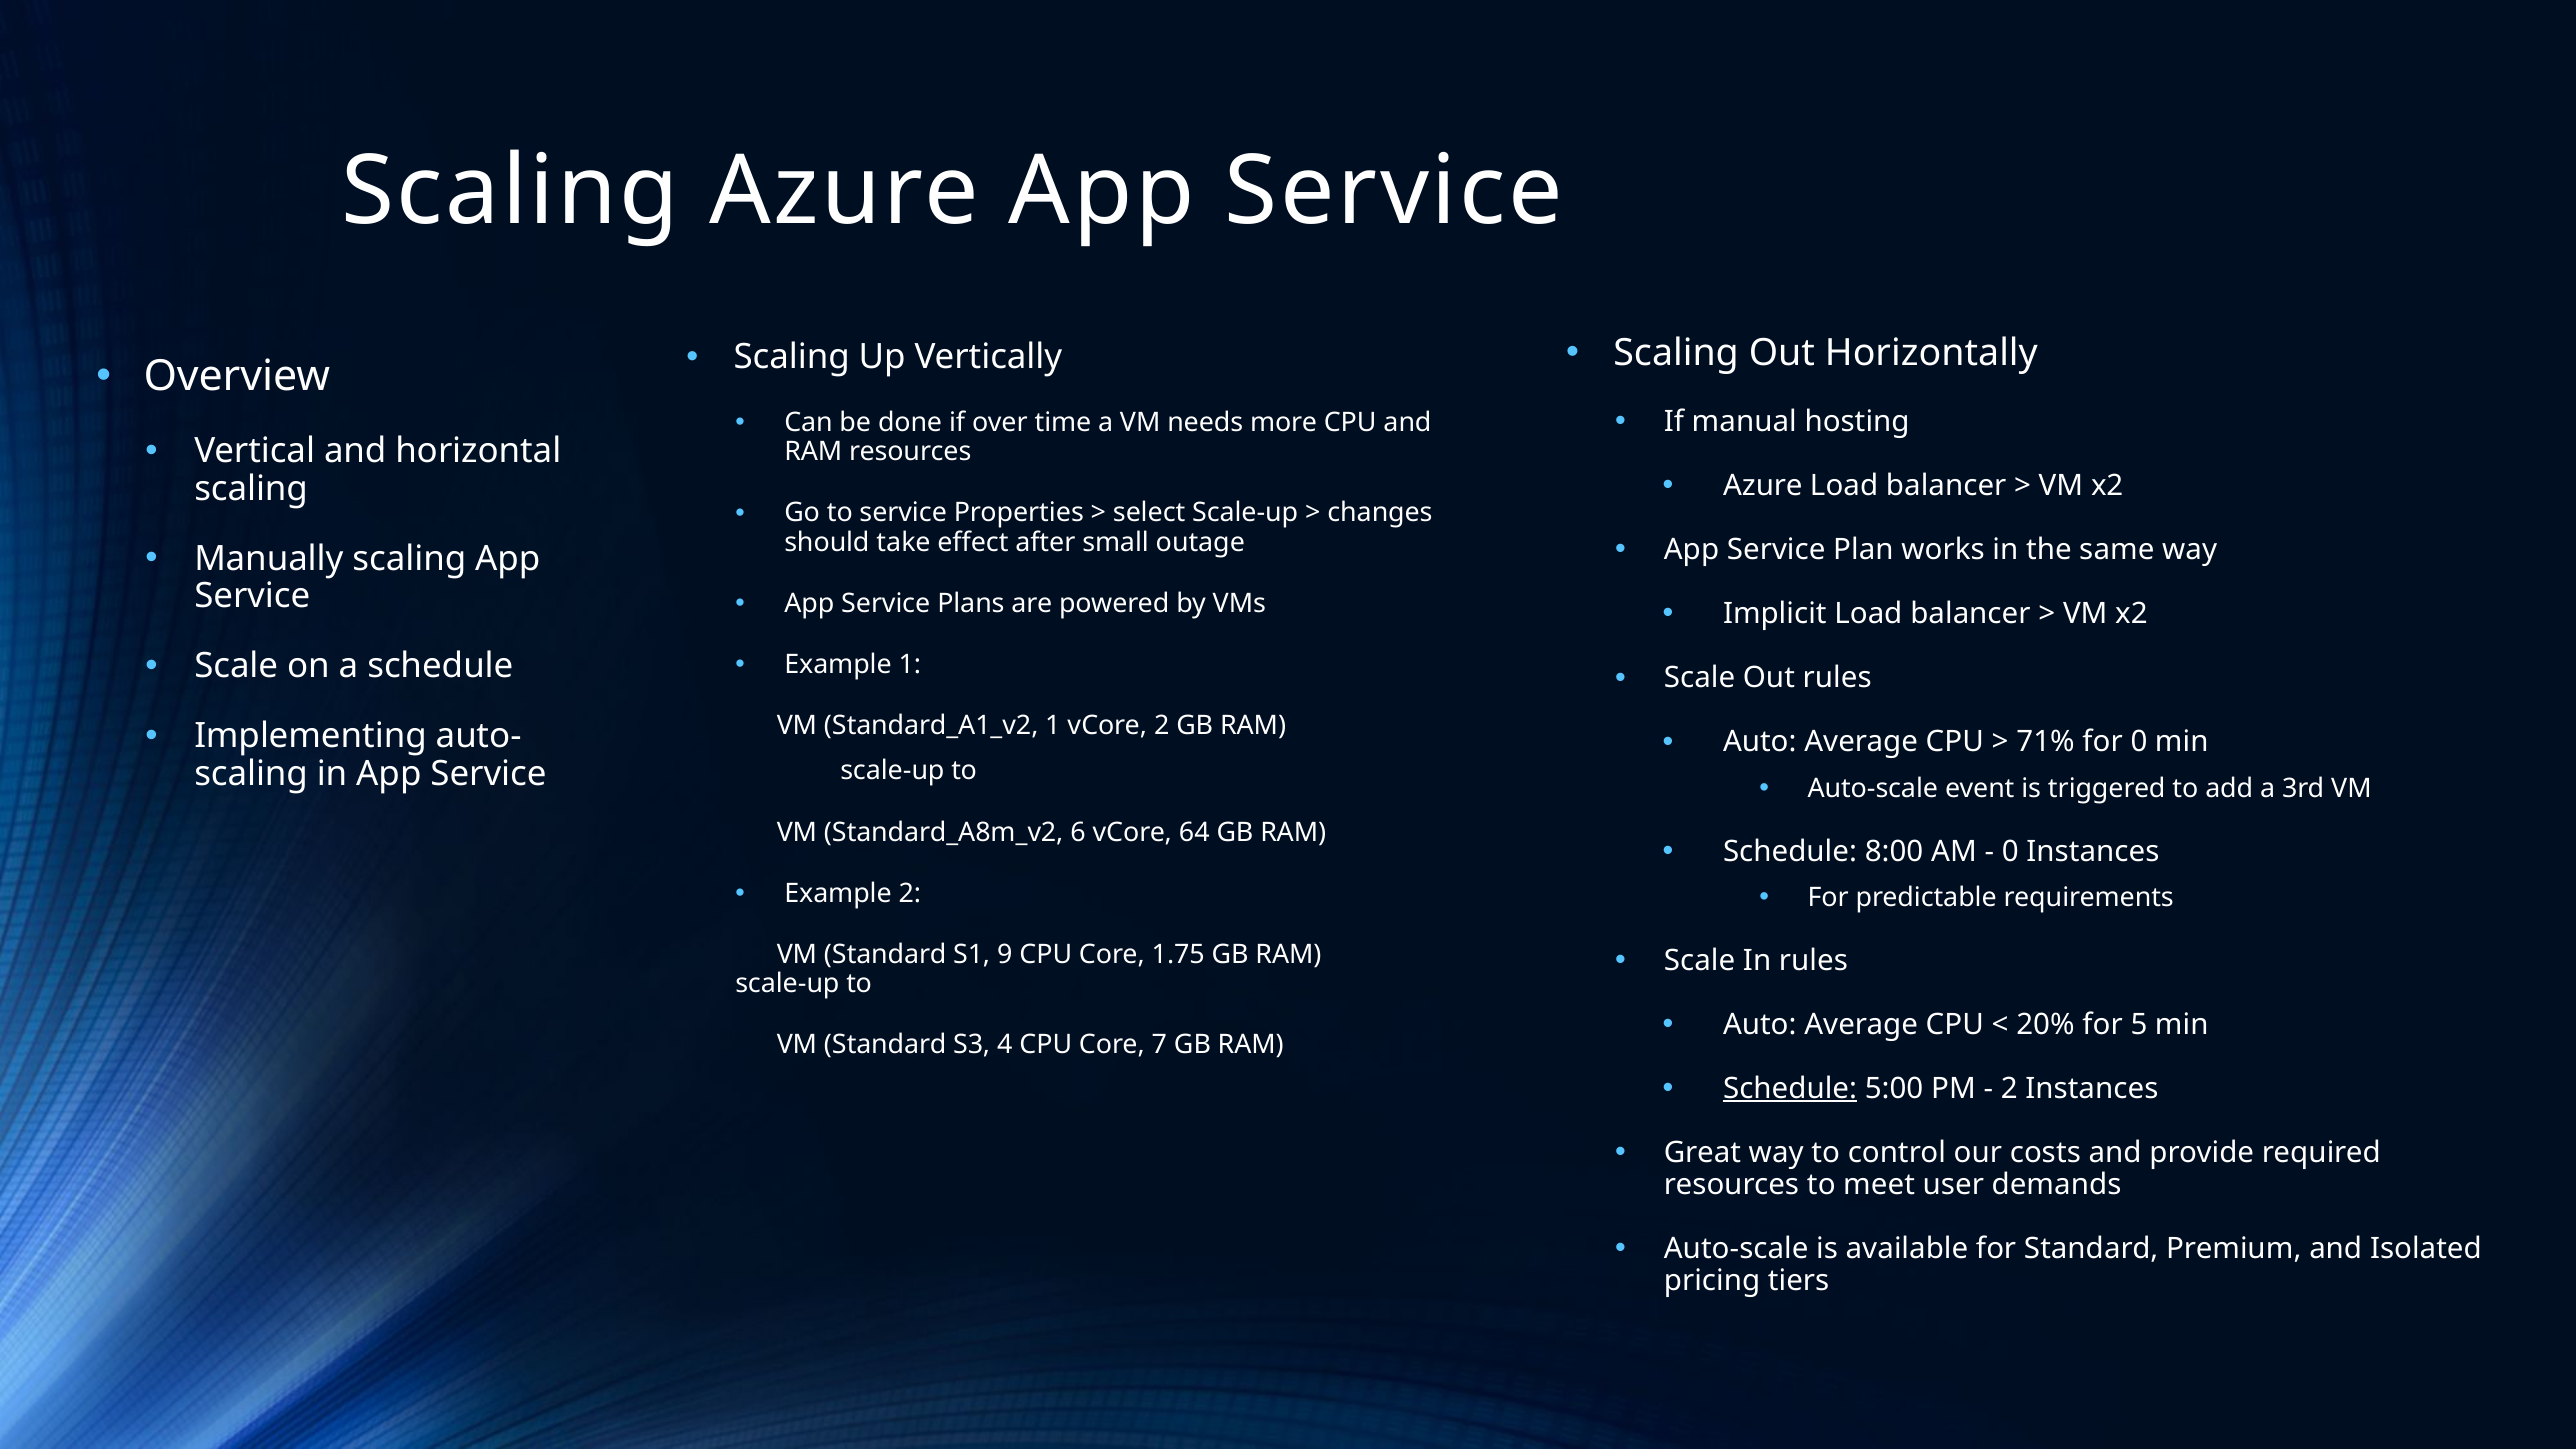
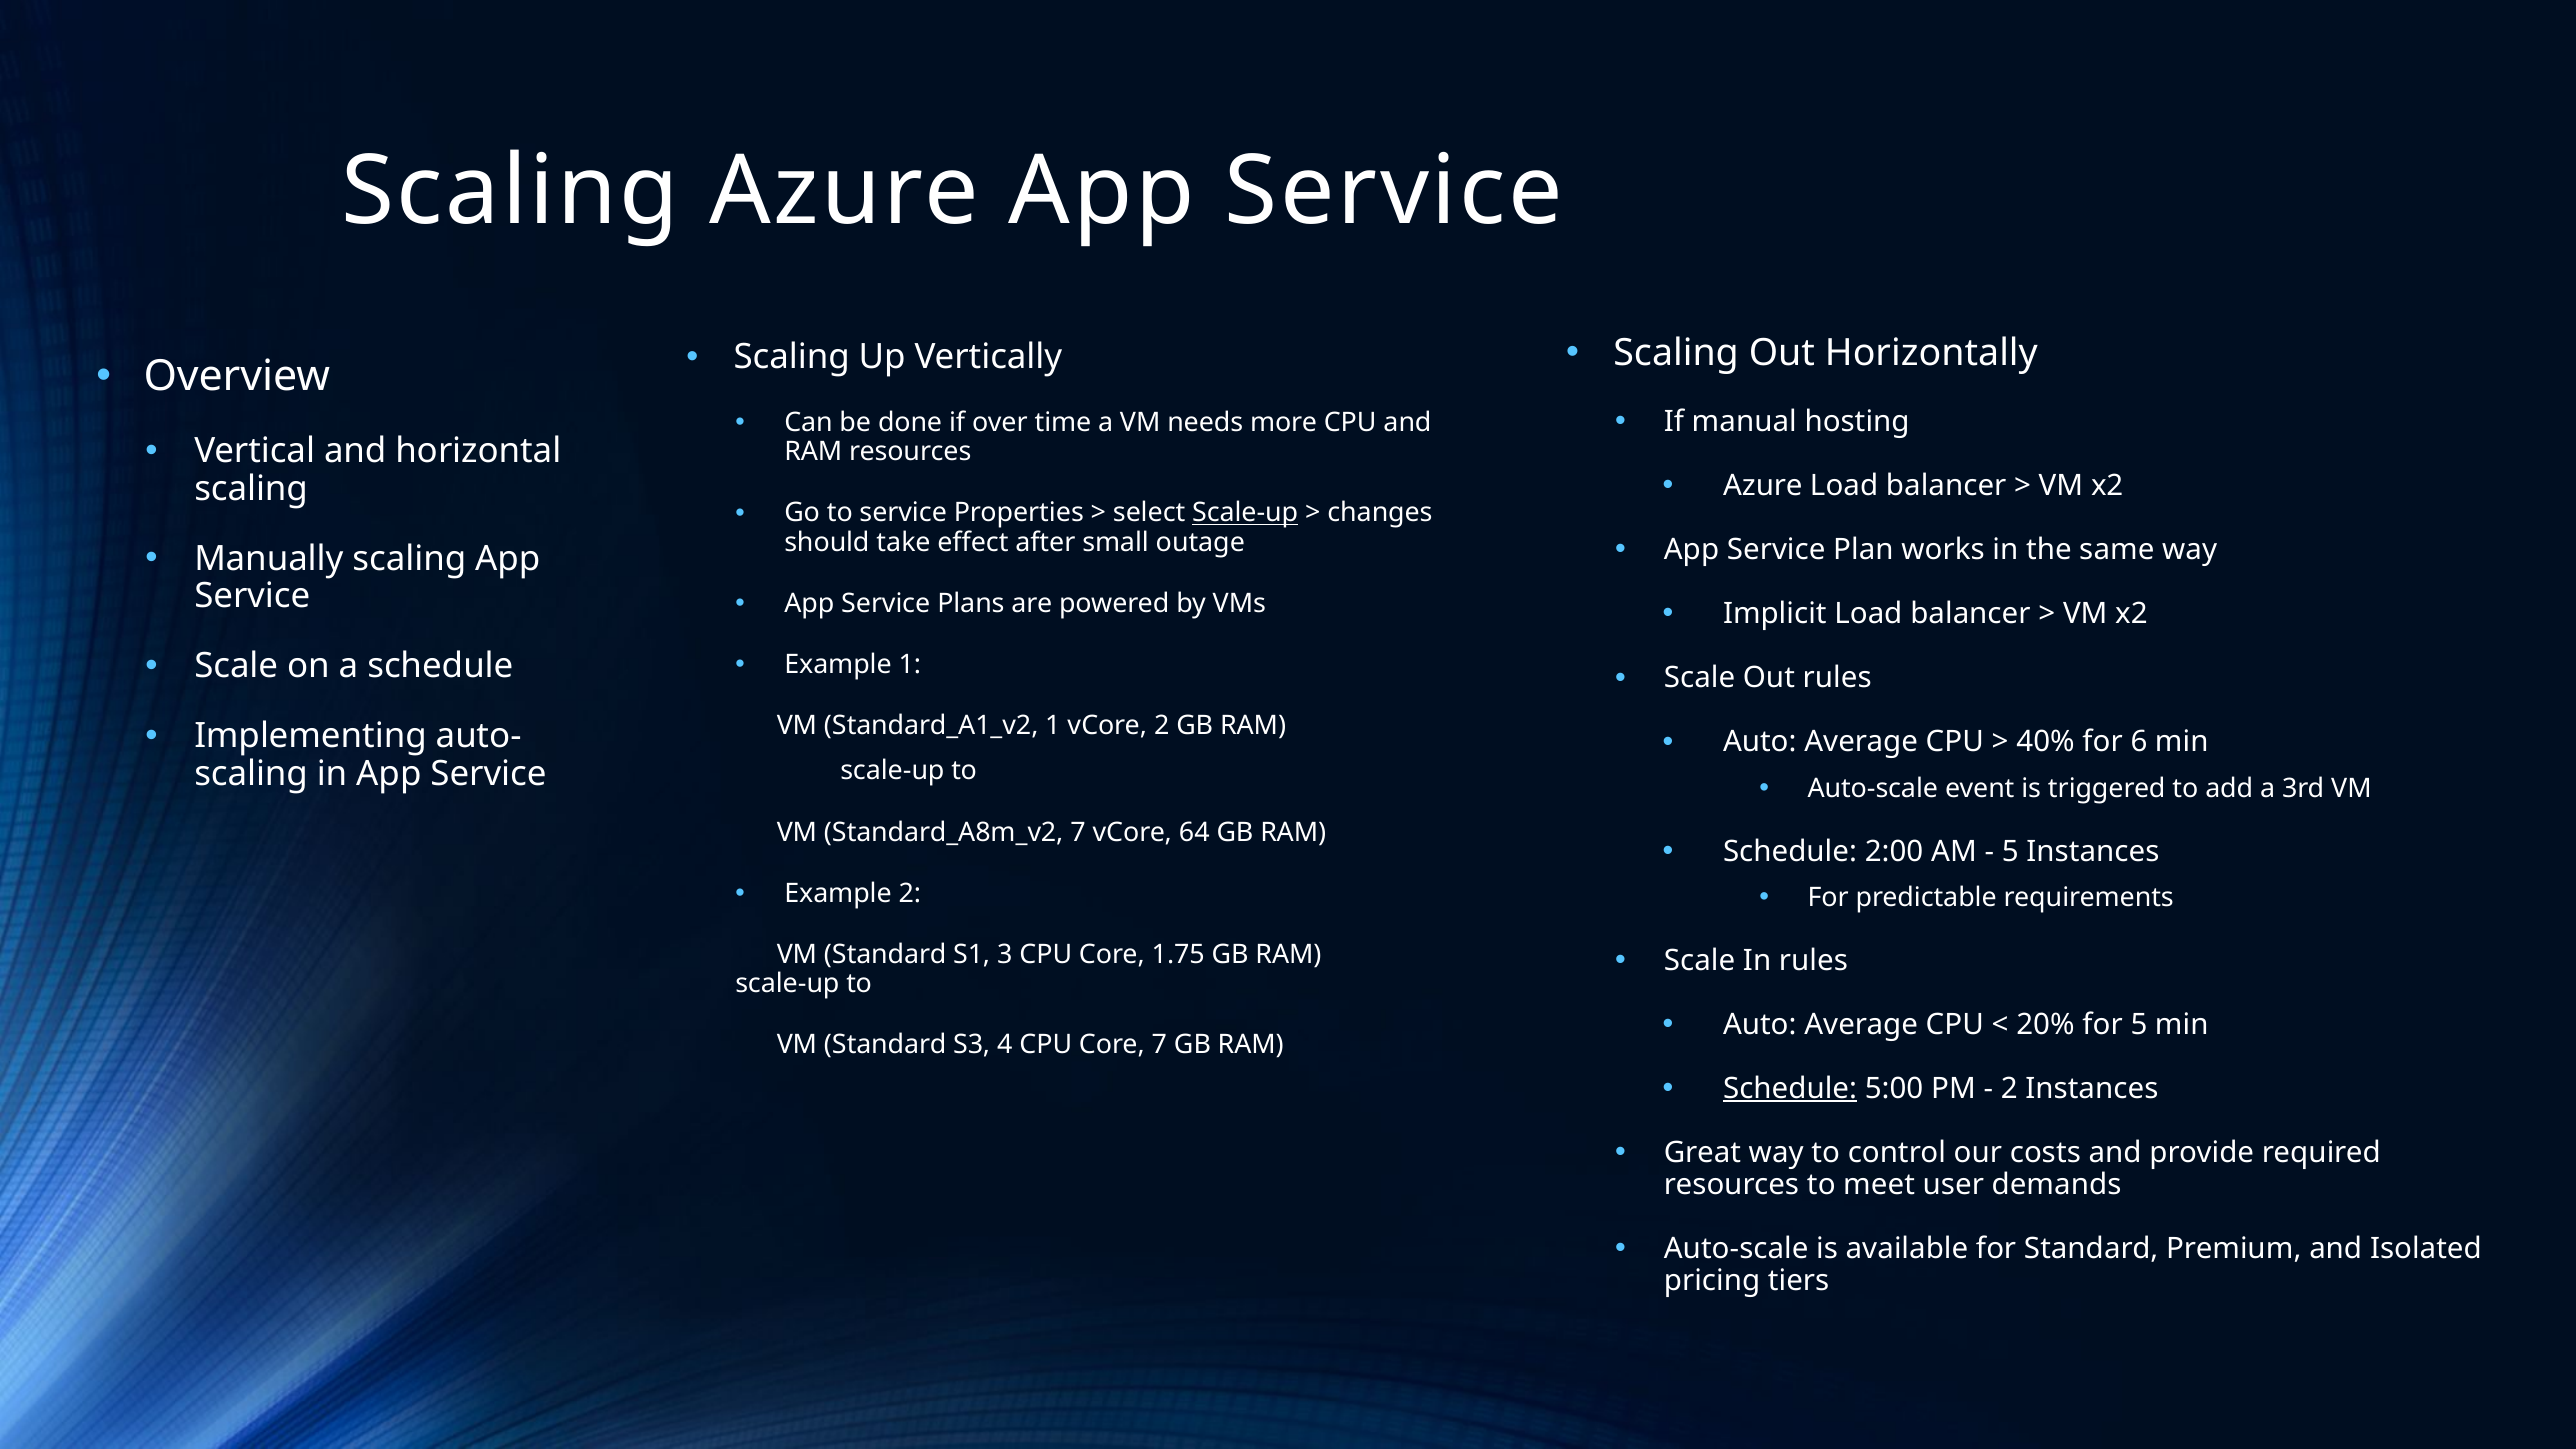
Scale-up at (1245, 513) underline: none -> present
71%: 71% -> 40%
for 0: 0 -> 6
Standard_A8m_v2 6: 6 -> 7
8:00: 8:00 -> 2:00
0 at (2010, 852): 0 -> 5
9: 9 -> 3
